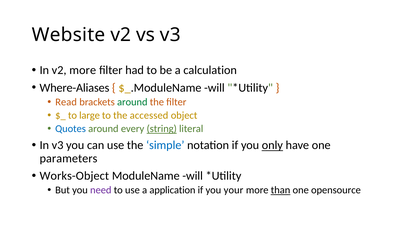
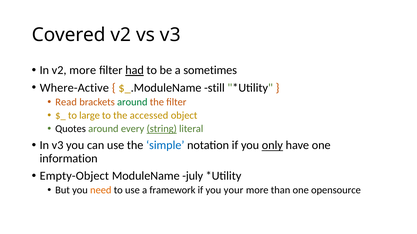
Website: Website -> Covered
had underline: none -> present
calculation: calculation -> sometimes
Where-Aliases: Where-Aliases -> Where-Active
$_.ModuleName will: will -> still
Quotes colour: blue -> black
parameters: parameters -> information
Works-Object: Works-Object -> Empty-Object
ModuleName will: will -> july
need colour: purple -> orange
application: application -> framework
than underline: present -> none
